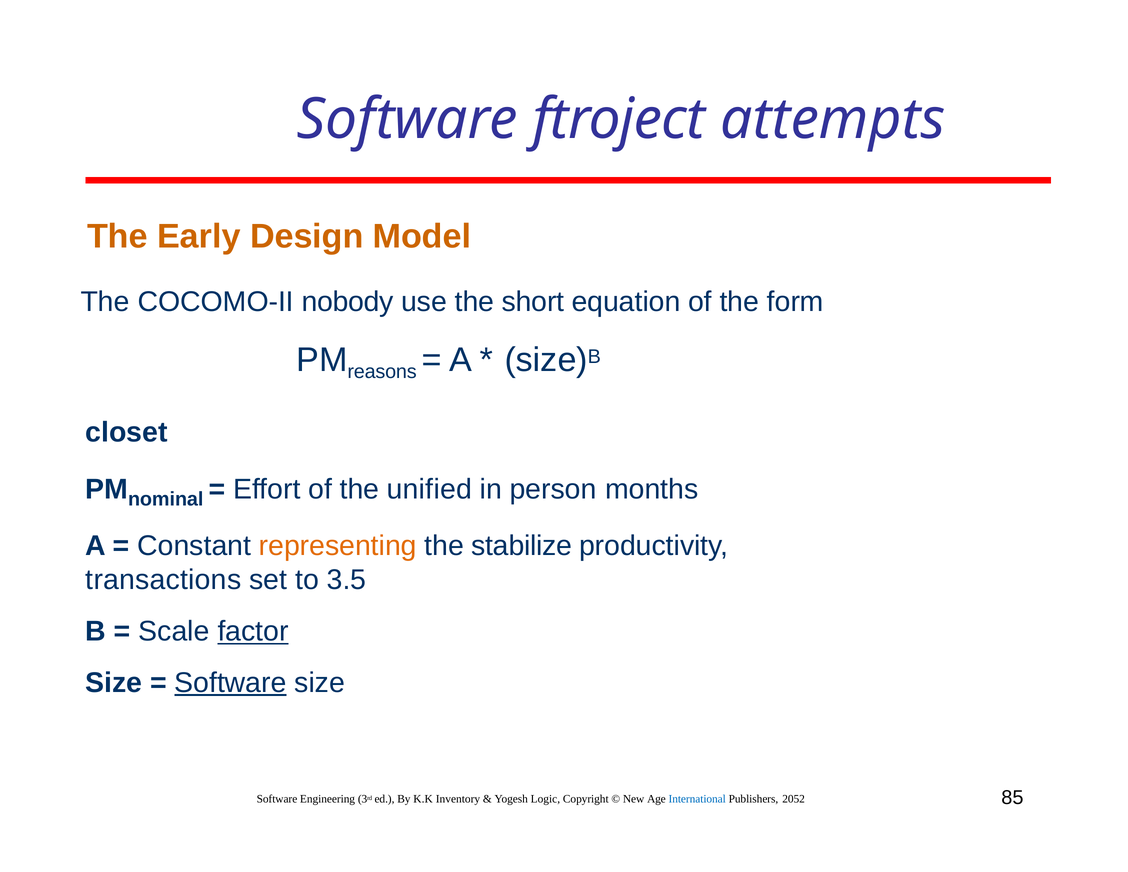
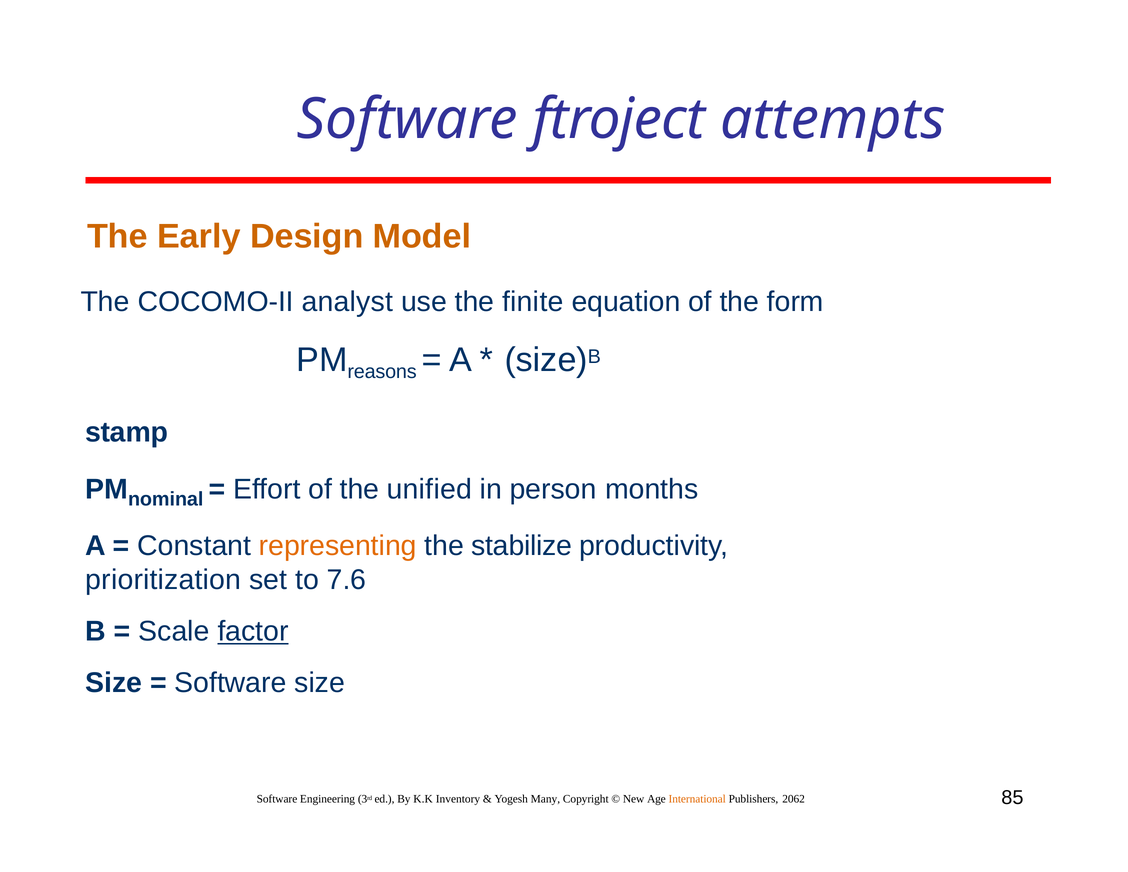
nobody: nobody -> analyst
short: short -> finite
closet: closet -> stamp
transactions: transactions -> prioritization
3.5: 3.5 -> 7.6
Software at (231, 682) underline: present -> none
Logic: Logic -> Many
International colour: blue -> orange
2052: 2052 -> 2062
